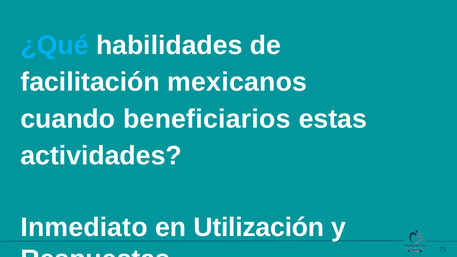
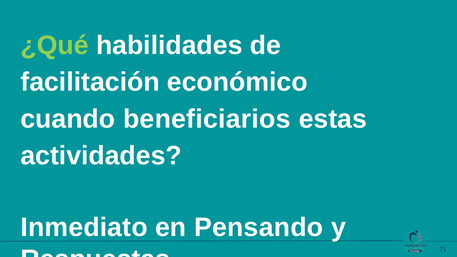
¿Qué colour: light blue -> light green
mexicanos: mexicanos -> económico
Utilización: Utilización -> Pensando
